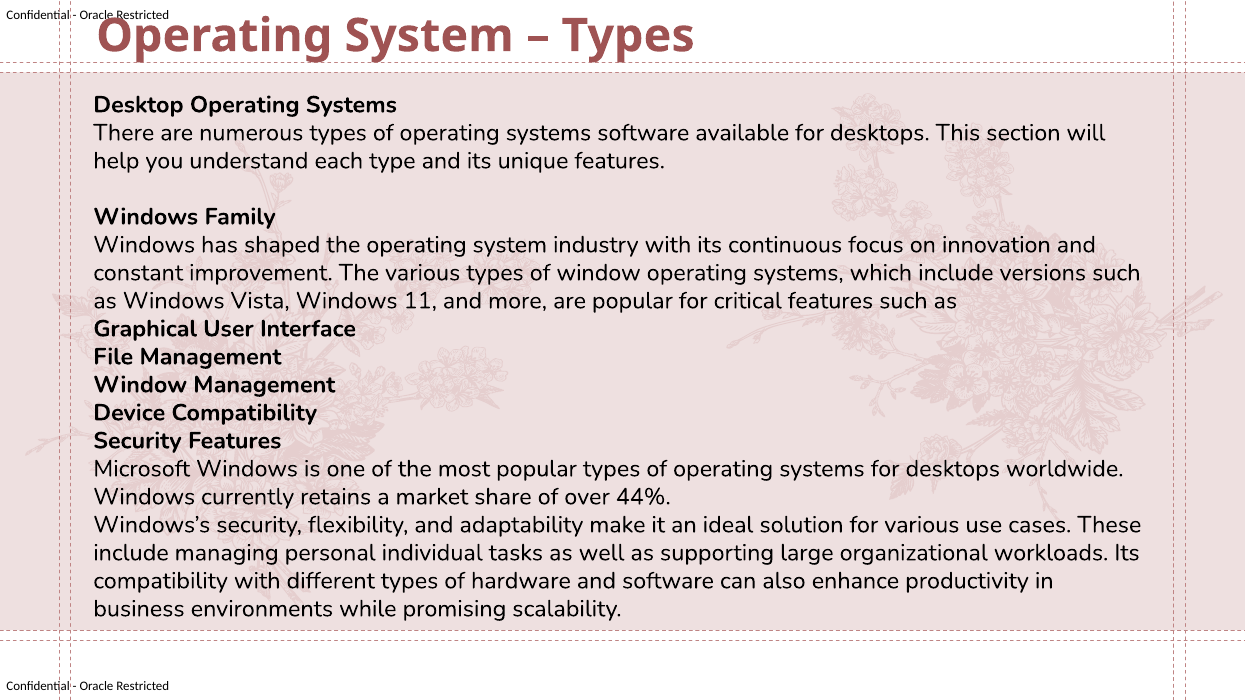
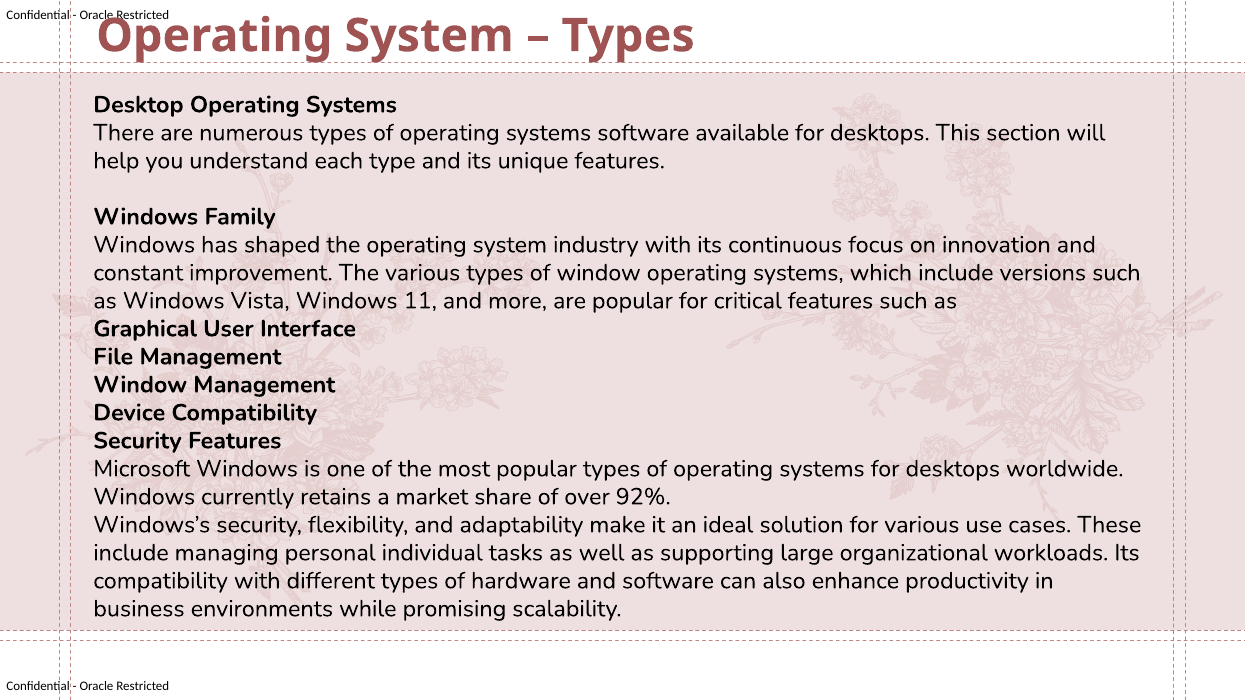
44%: 44% -> 92%
